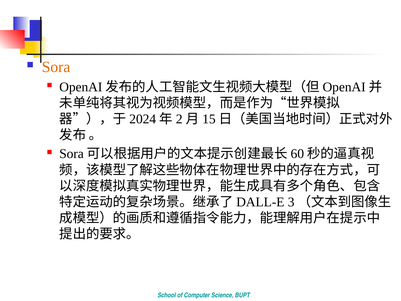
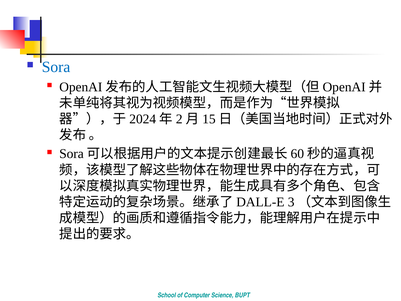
Sora colour: orange -> blue
